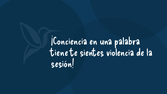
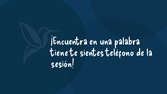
¡Conciencia: ¡Conciencia -> ¡Encuentra
violencia: violencia -> teléfono
